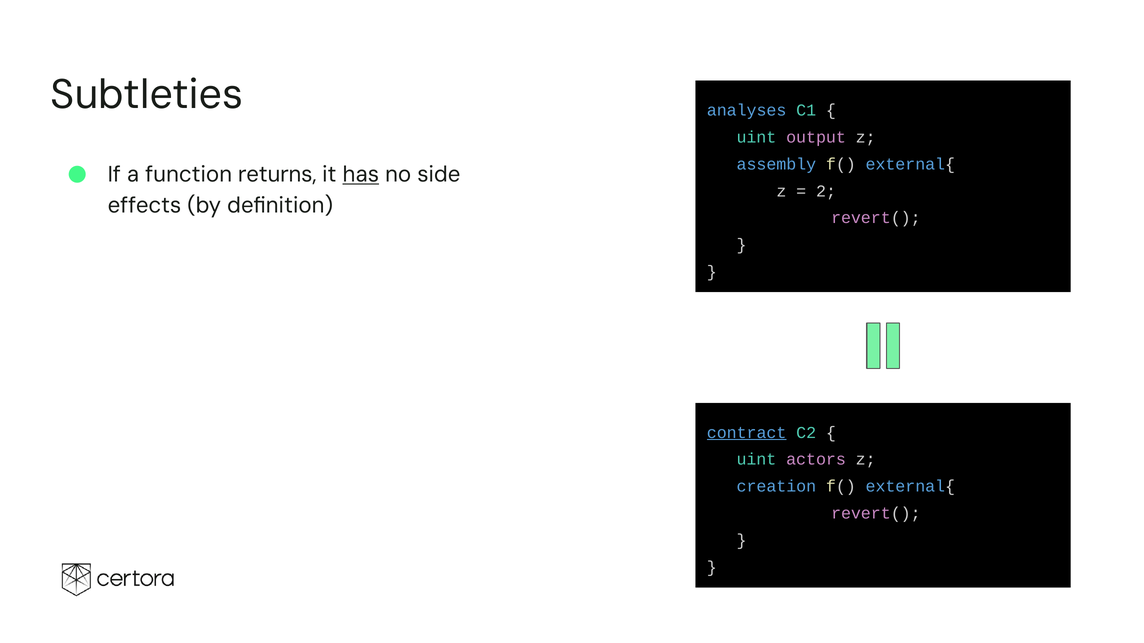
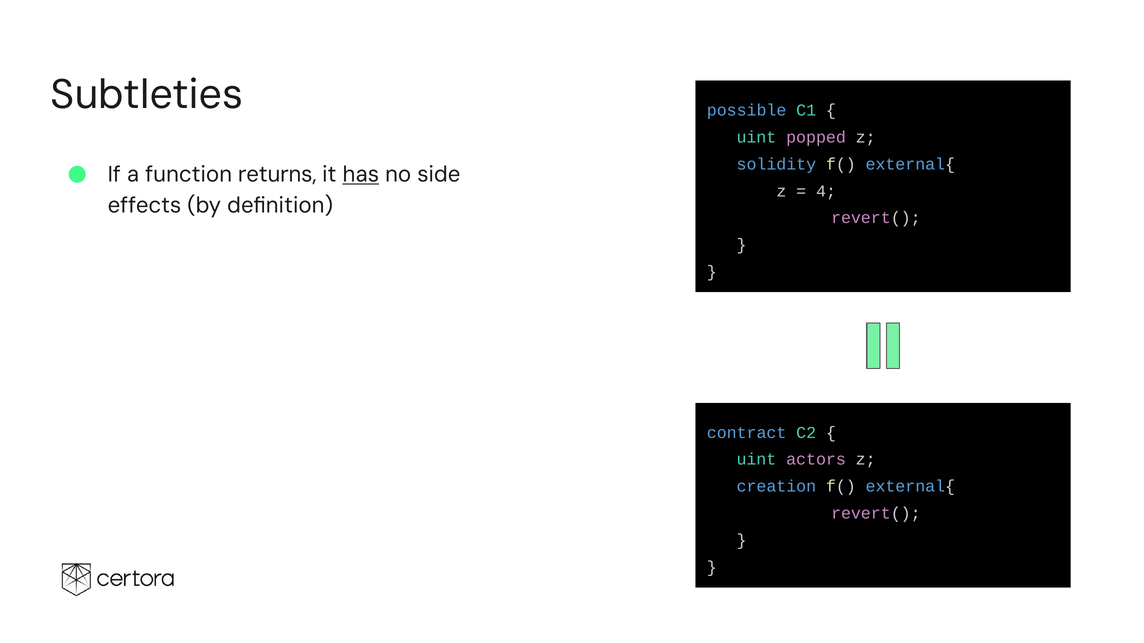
analyses: analyses -> possible
output: output -> popped
assembly: assembly -> solidity
2: 2 -> 4
contract underline: present -> none
